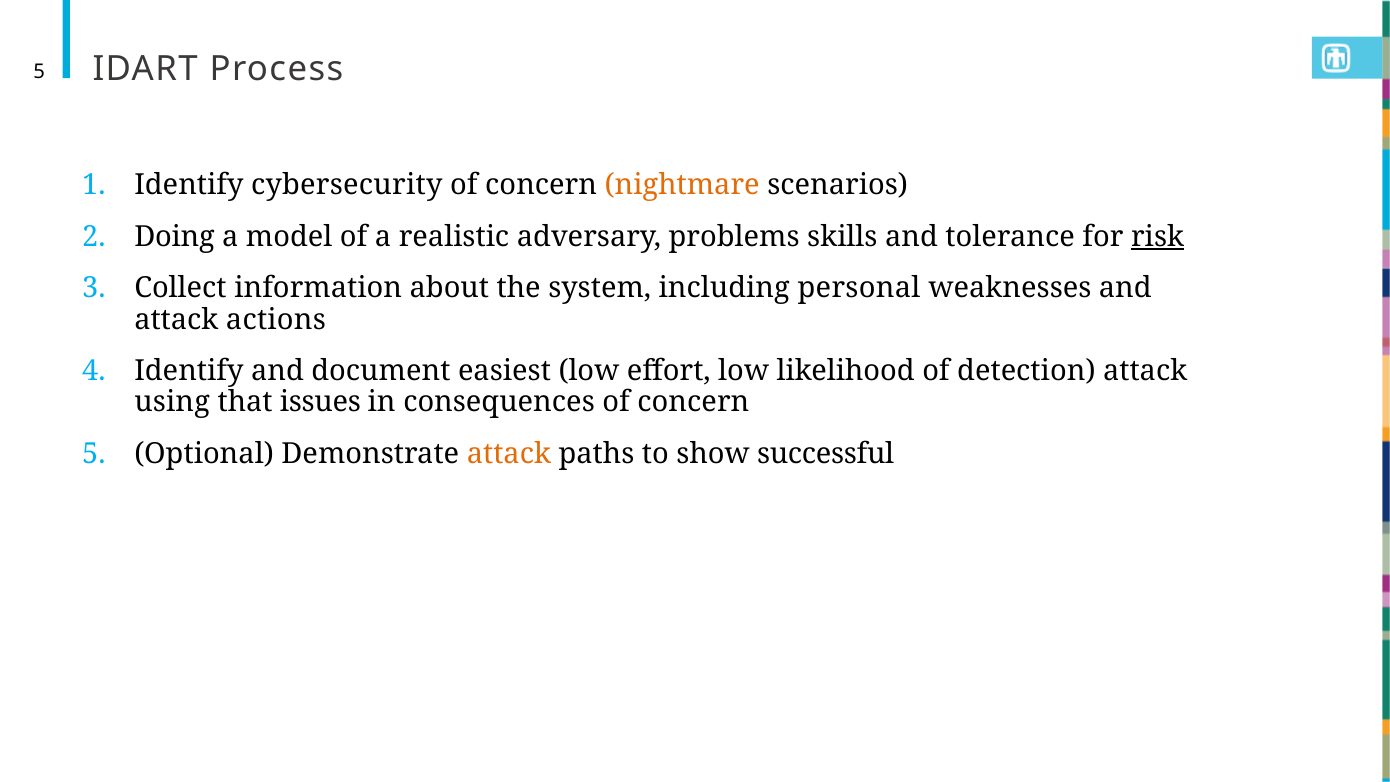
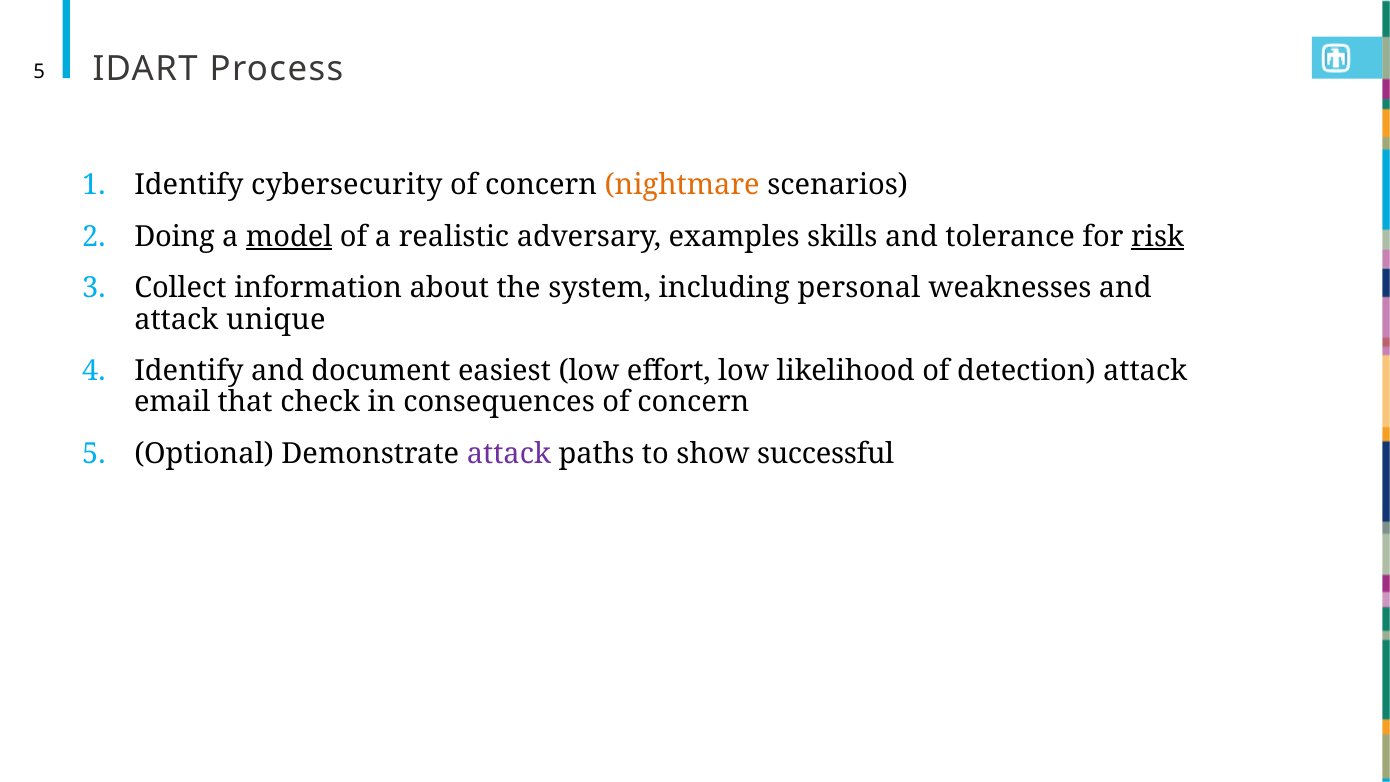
model underline: none -> present
problems: problems -> examples
actions: actions -> unique
using: using -> email
issues: issues -> check
attack at (509, 454) colour: orange -> purple
